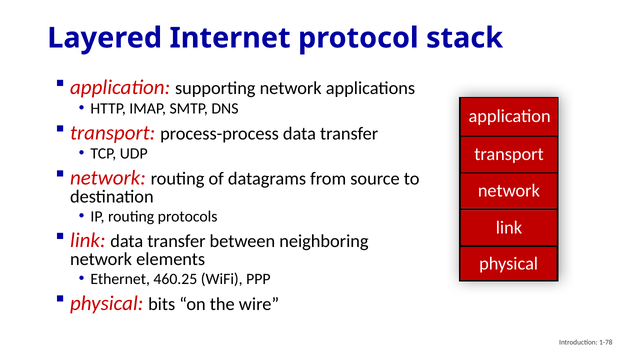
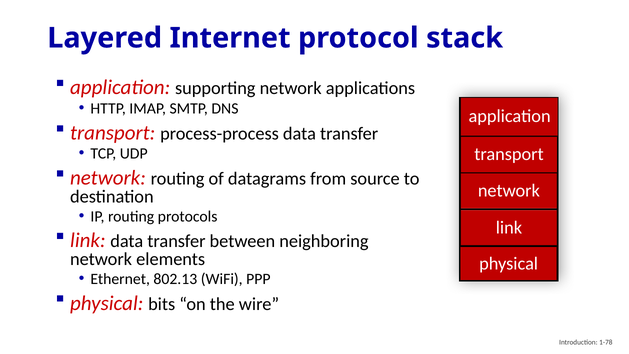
460.25: 460.25 -> 802.13
